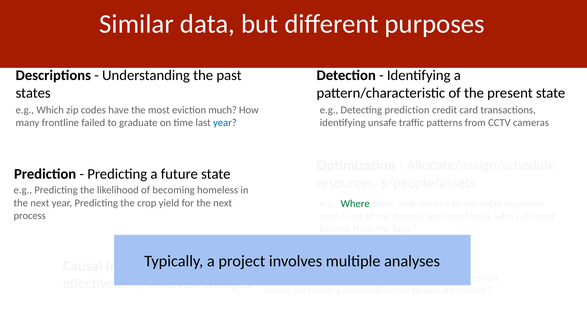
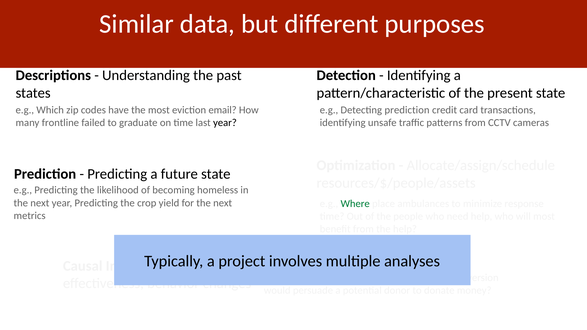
eviction much: much -> email
year at (225, 123) colour: blue -> black
process: process -> metrics
